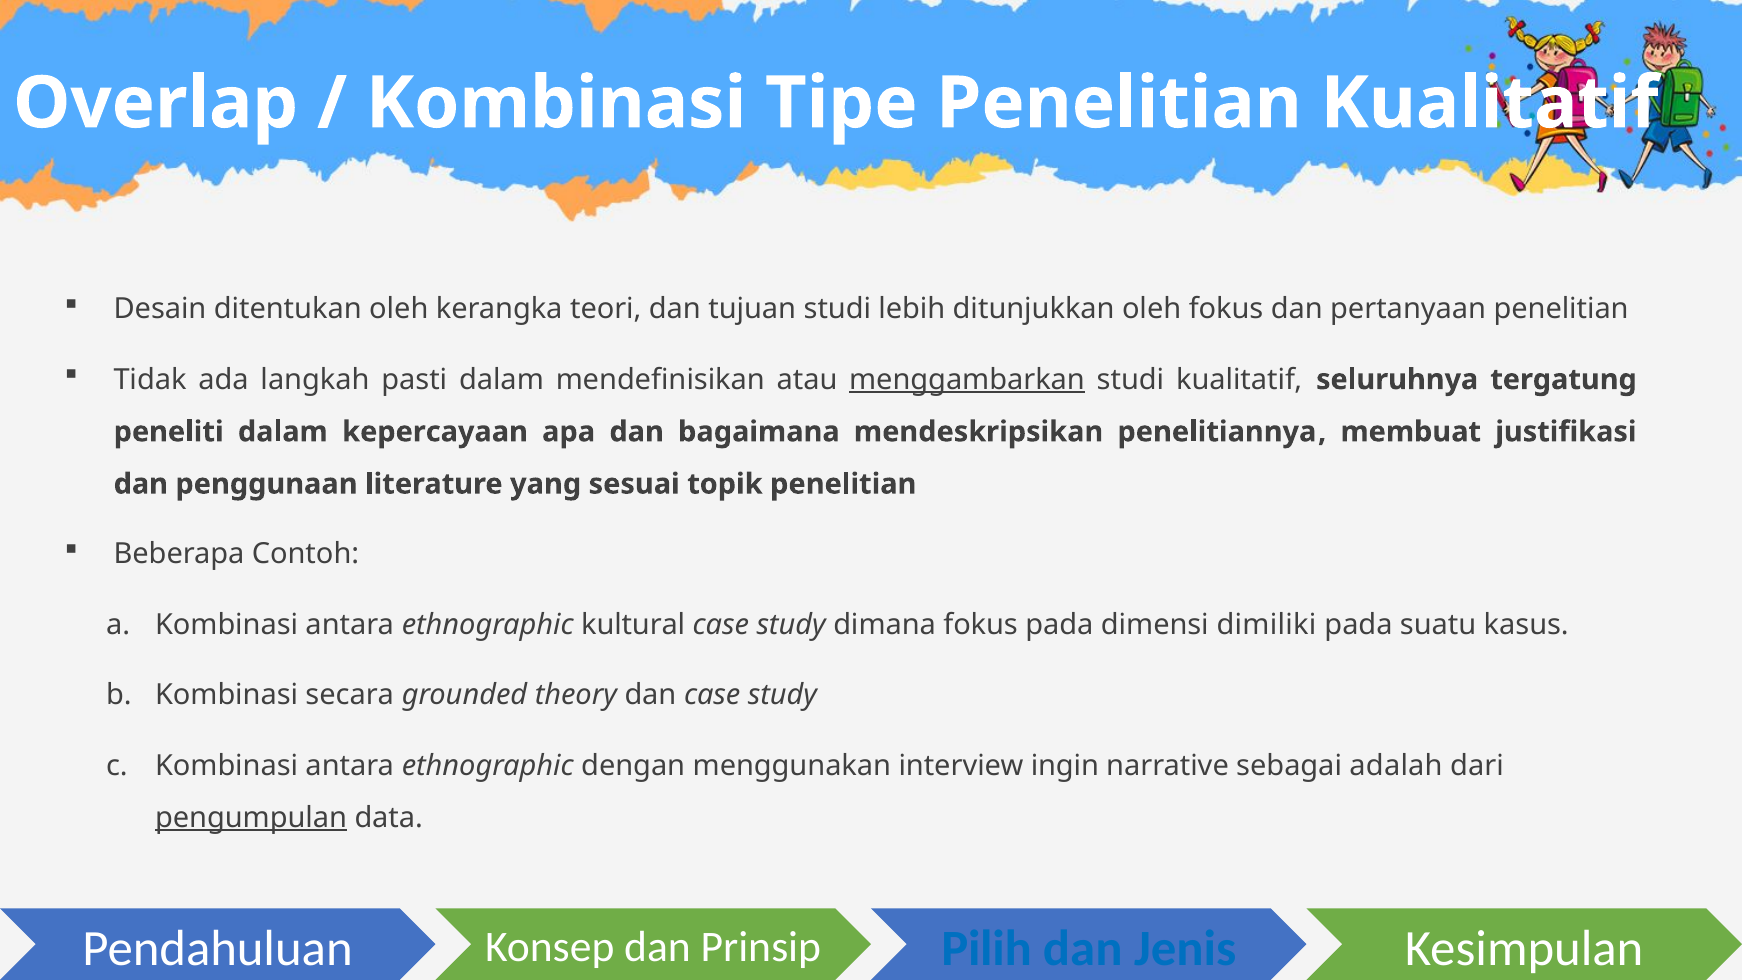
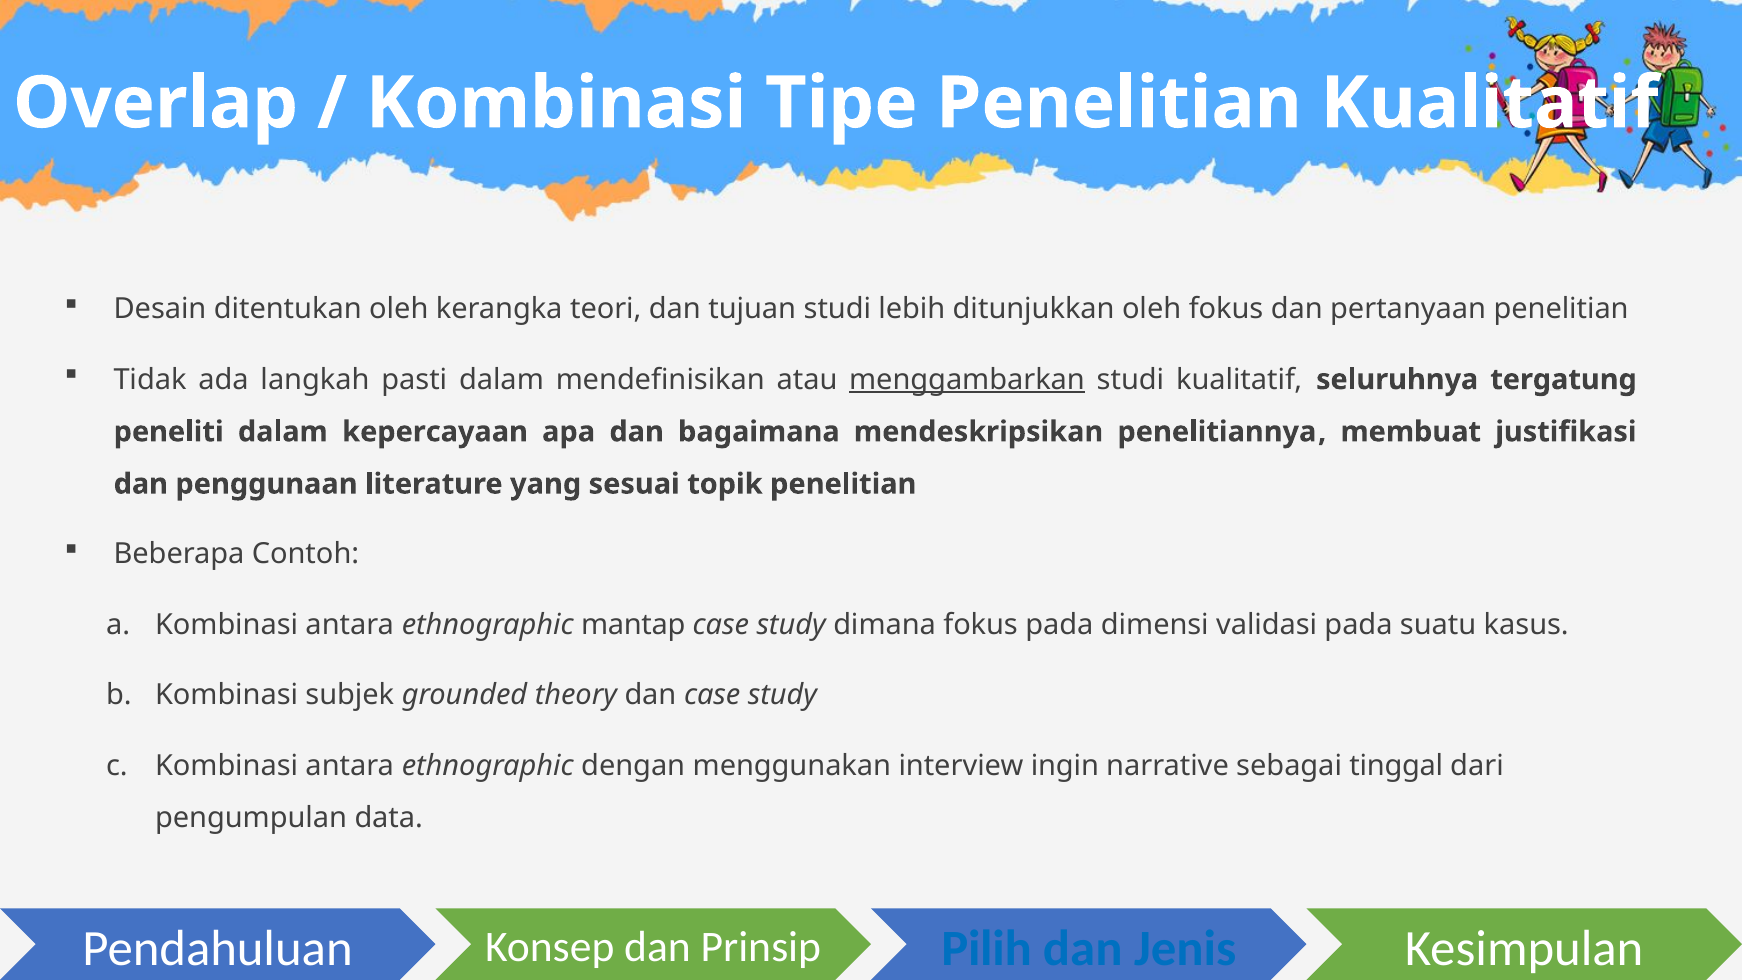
kultural: kultural -> mantap
dimiliki: dimiliki -> validasi
secara: secara -> subjek
adalah: adalah -> tinggal
pengumpulan underline: present -> none
